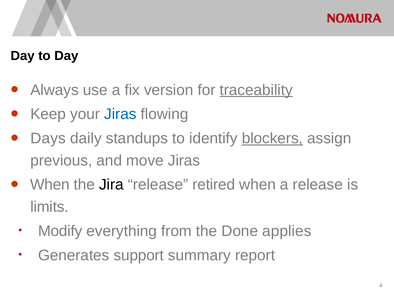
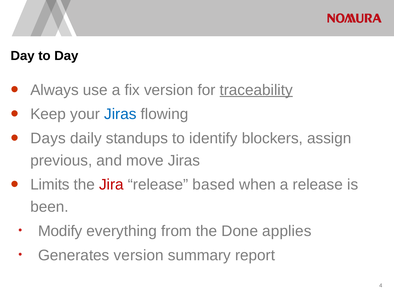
blockers underline: present -> none
When at (50, 185): When -> Limits
Jira colour: black -> red
retired: retired -> based
limits: limits -> been
Generates support: support -> version
